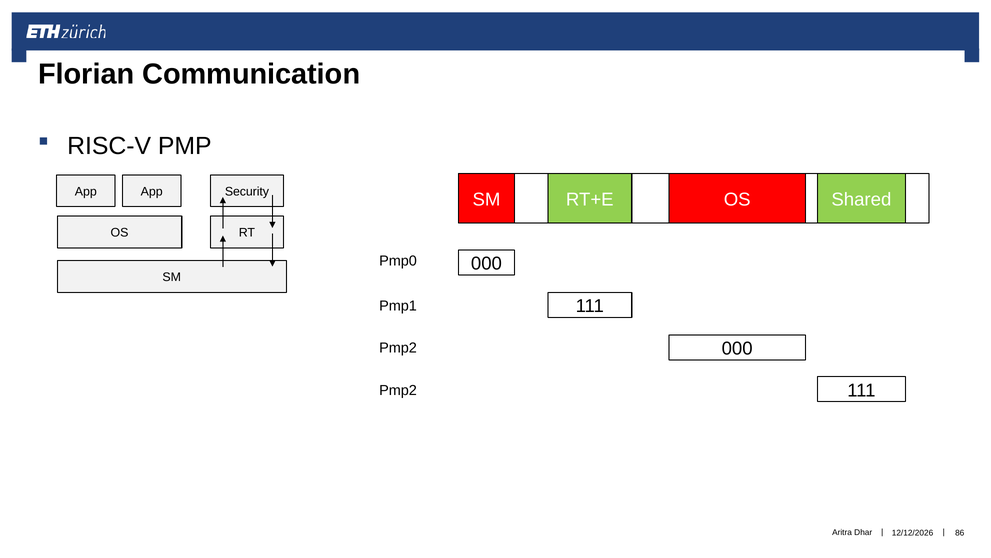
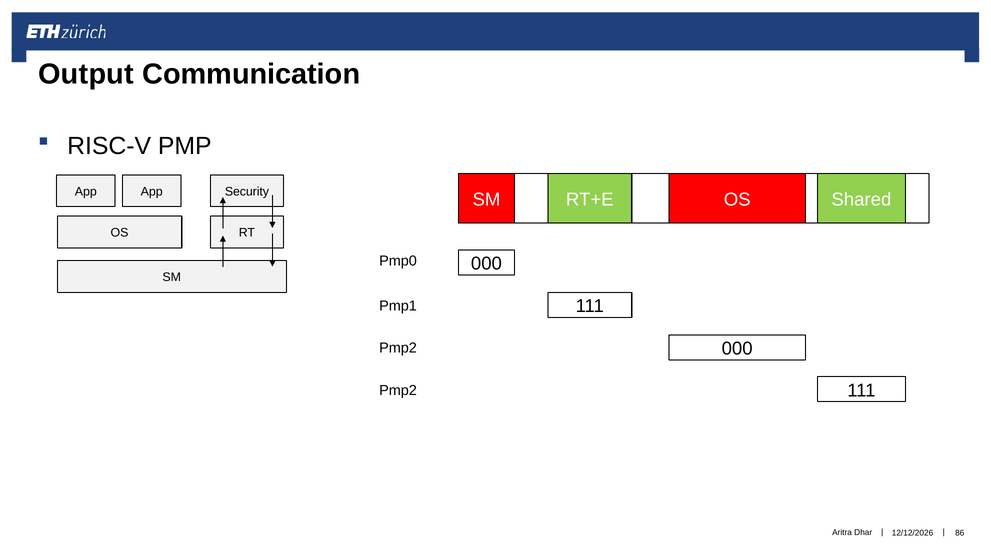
Florian: Florian -> Output
